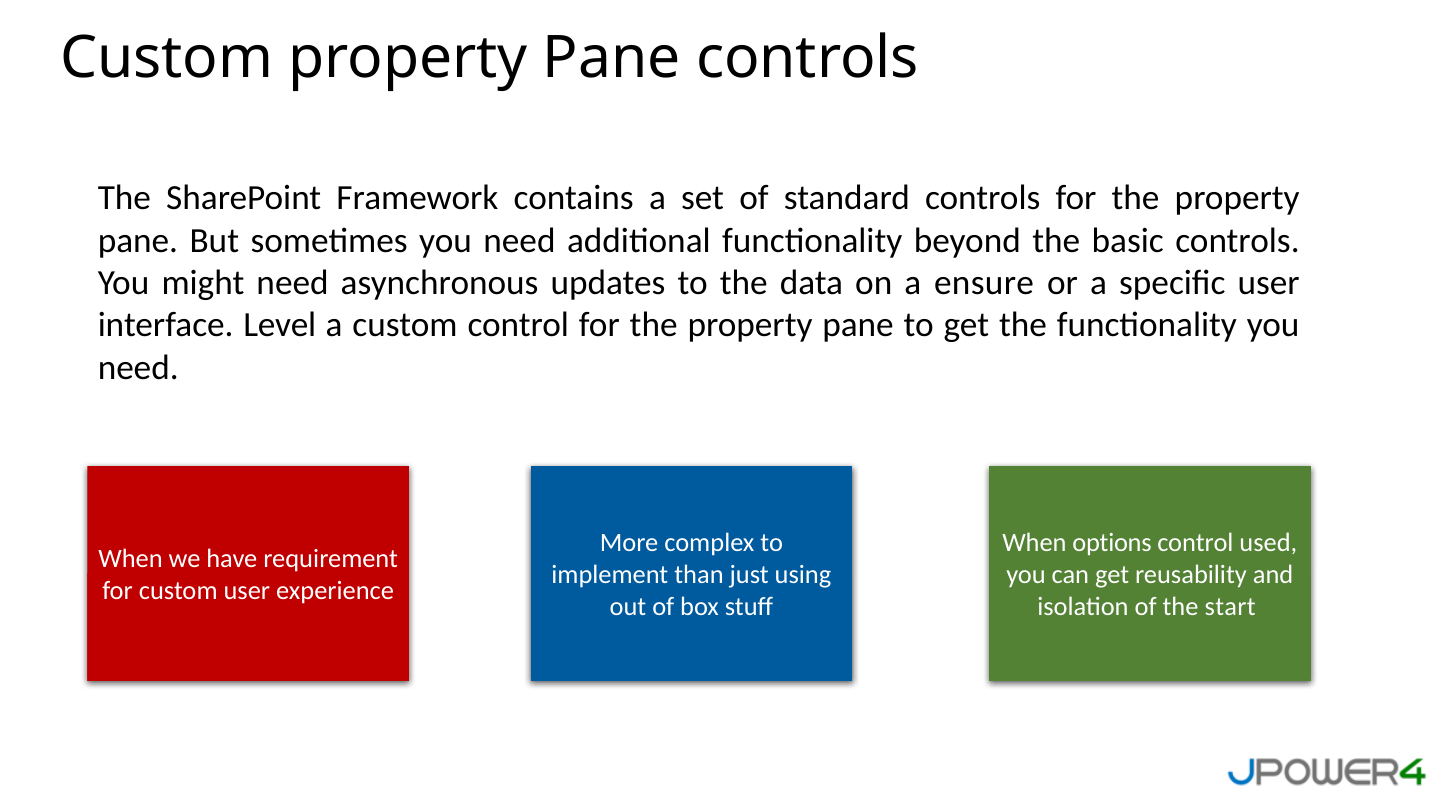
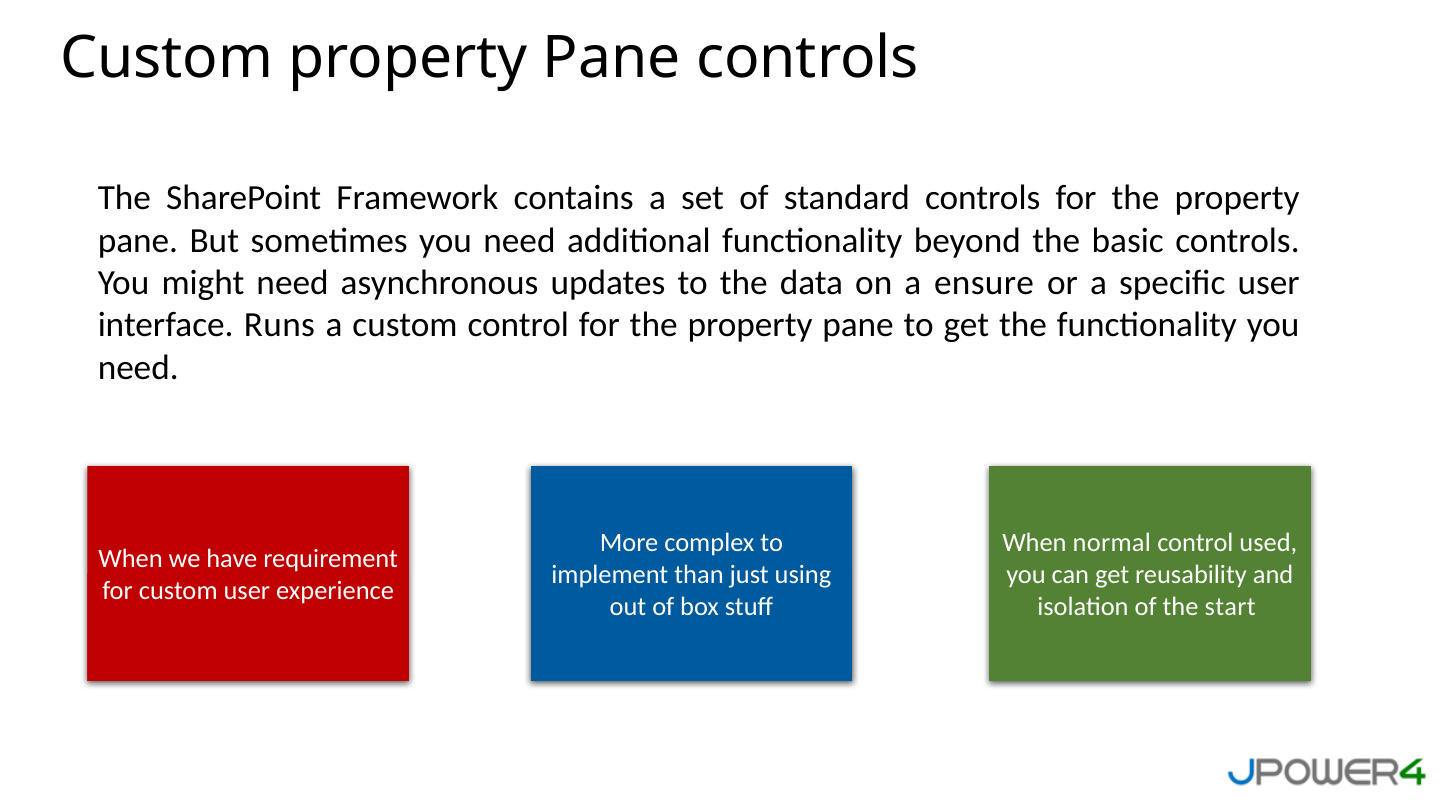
Level: Level -> Runs
options: options -> normal
